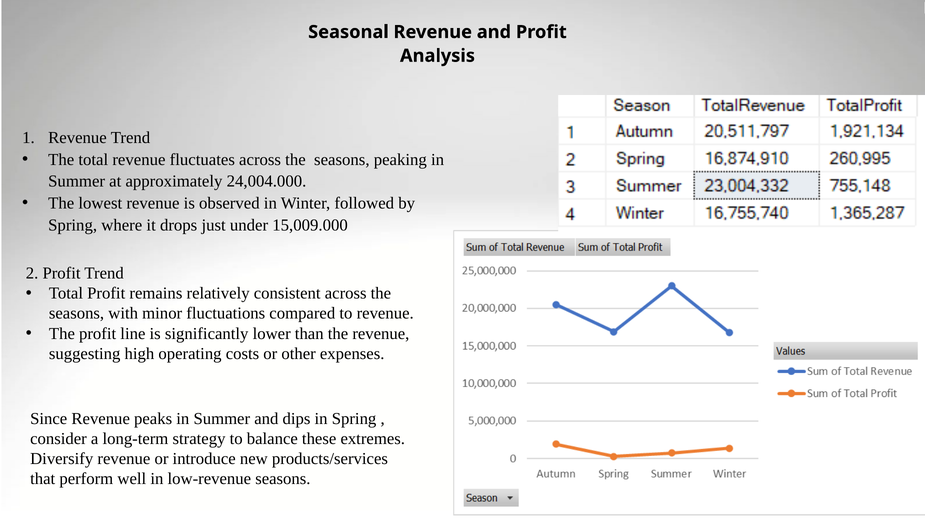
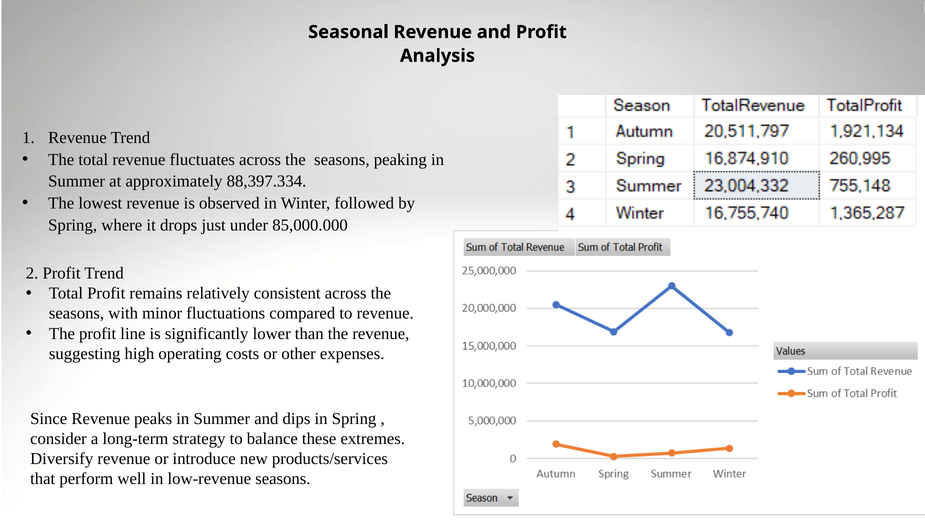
24,004.000: 24,004.000 -> 88,397.334
15,009.000: 15,009.000 -> 85,000.000
